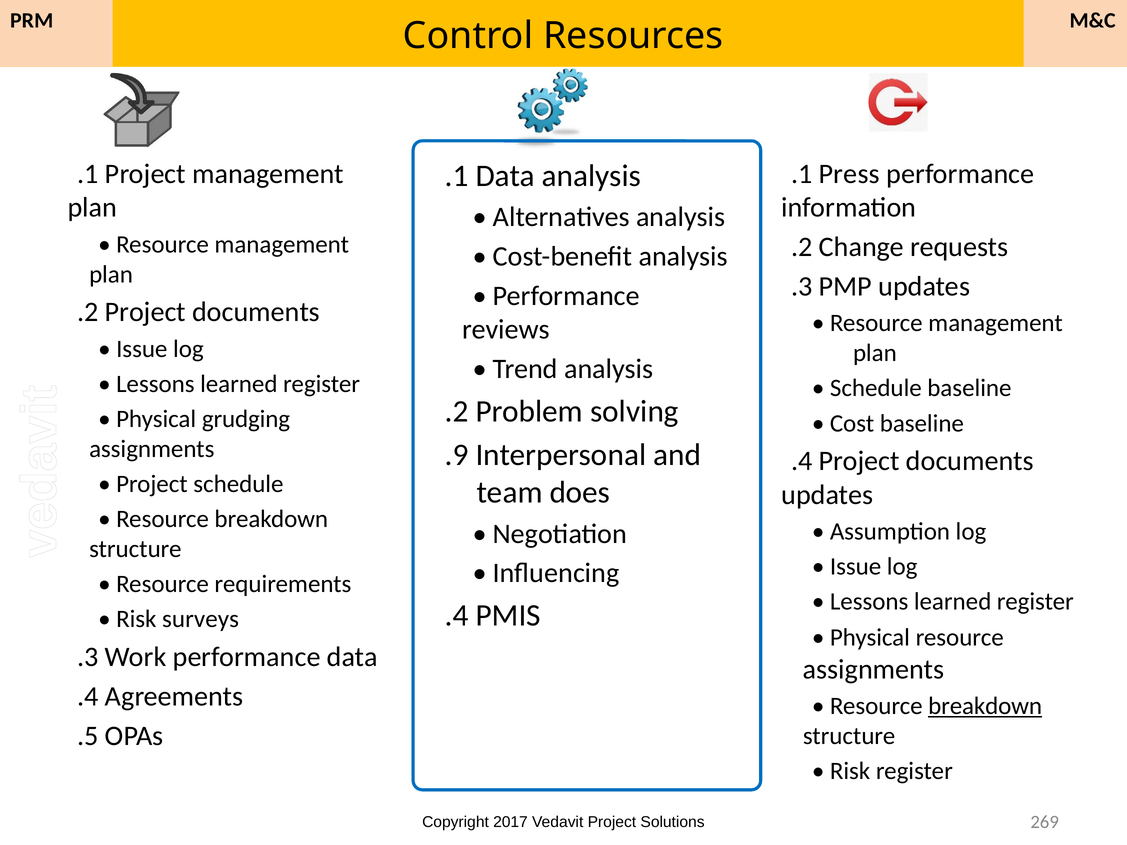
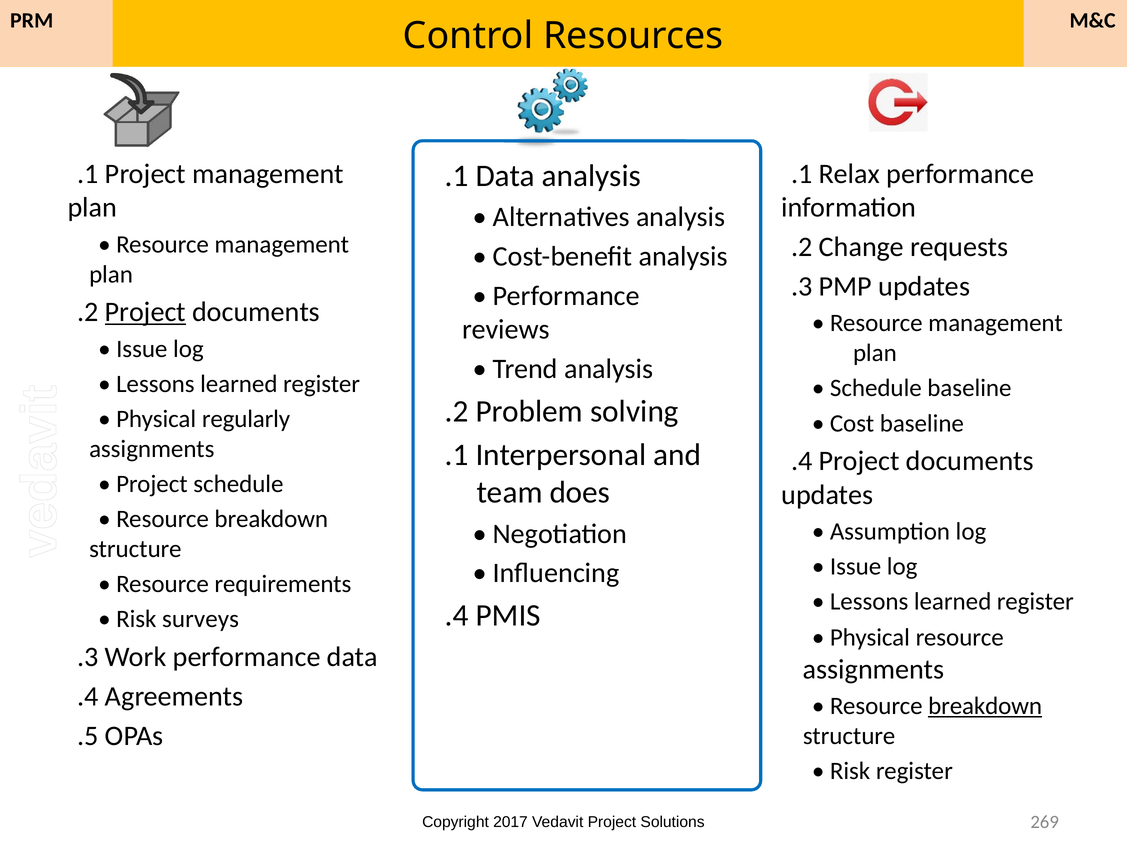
Press: Press -> Relax
Project at (145, 312) underline: none -> present
grudging: grudging -> regularly
.9 at (457, 455): .9 -> .1
